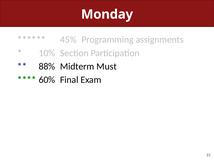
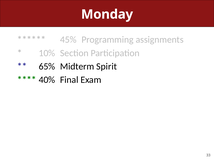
88%: 88% -> 65%
Must: Must -> Spirit
60%: 60% -> 40%
